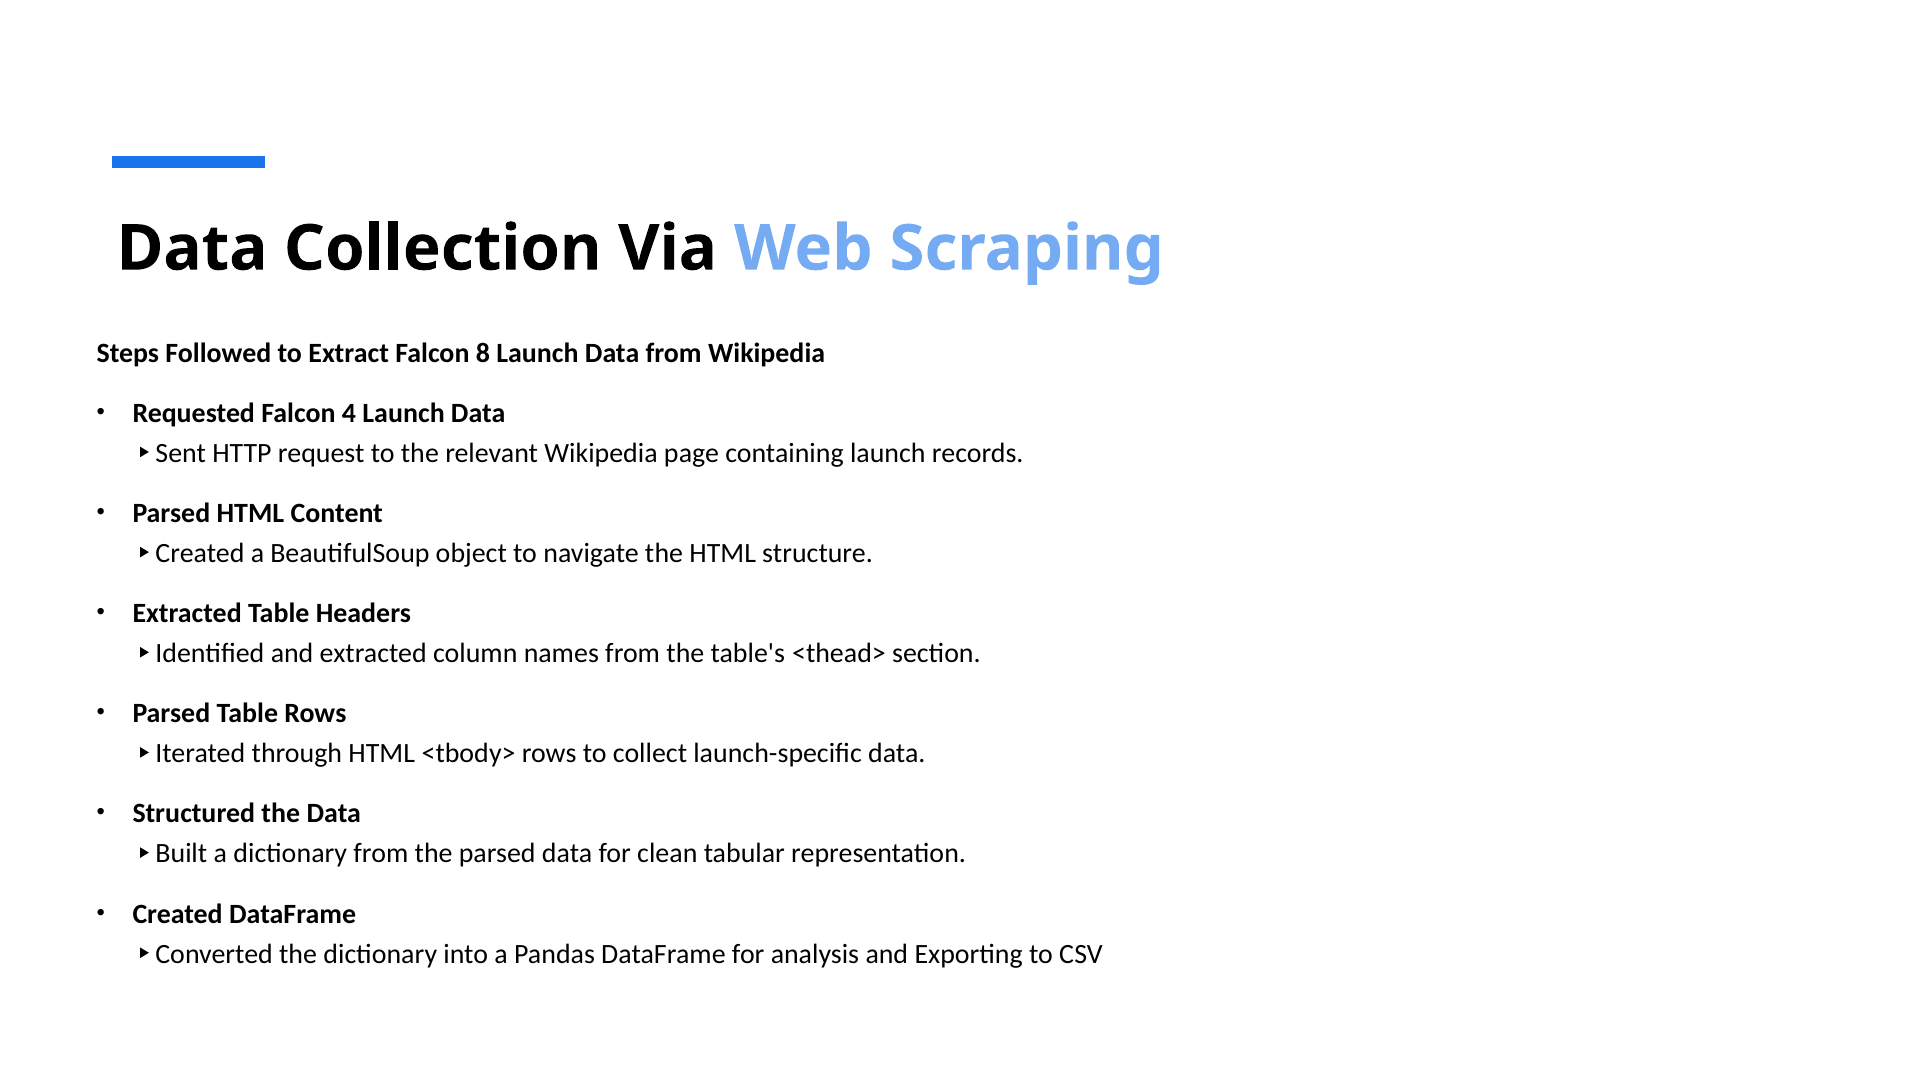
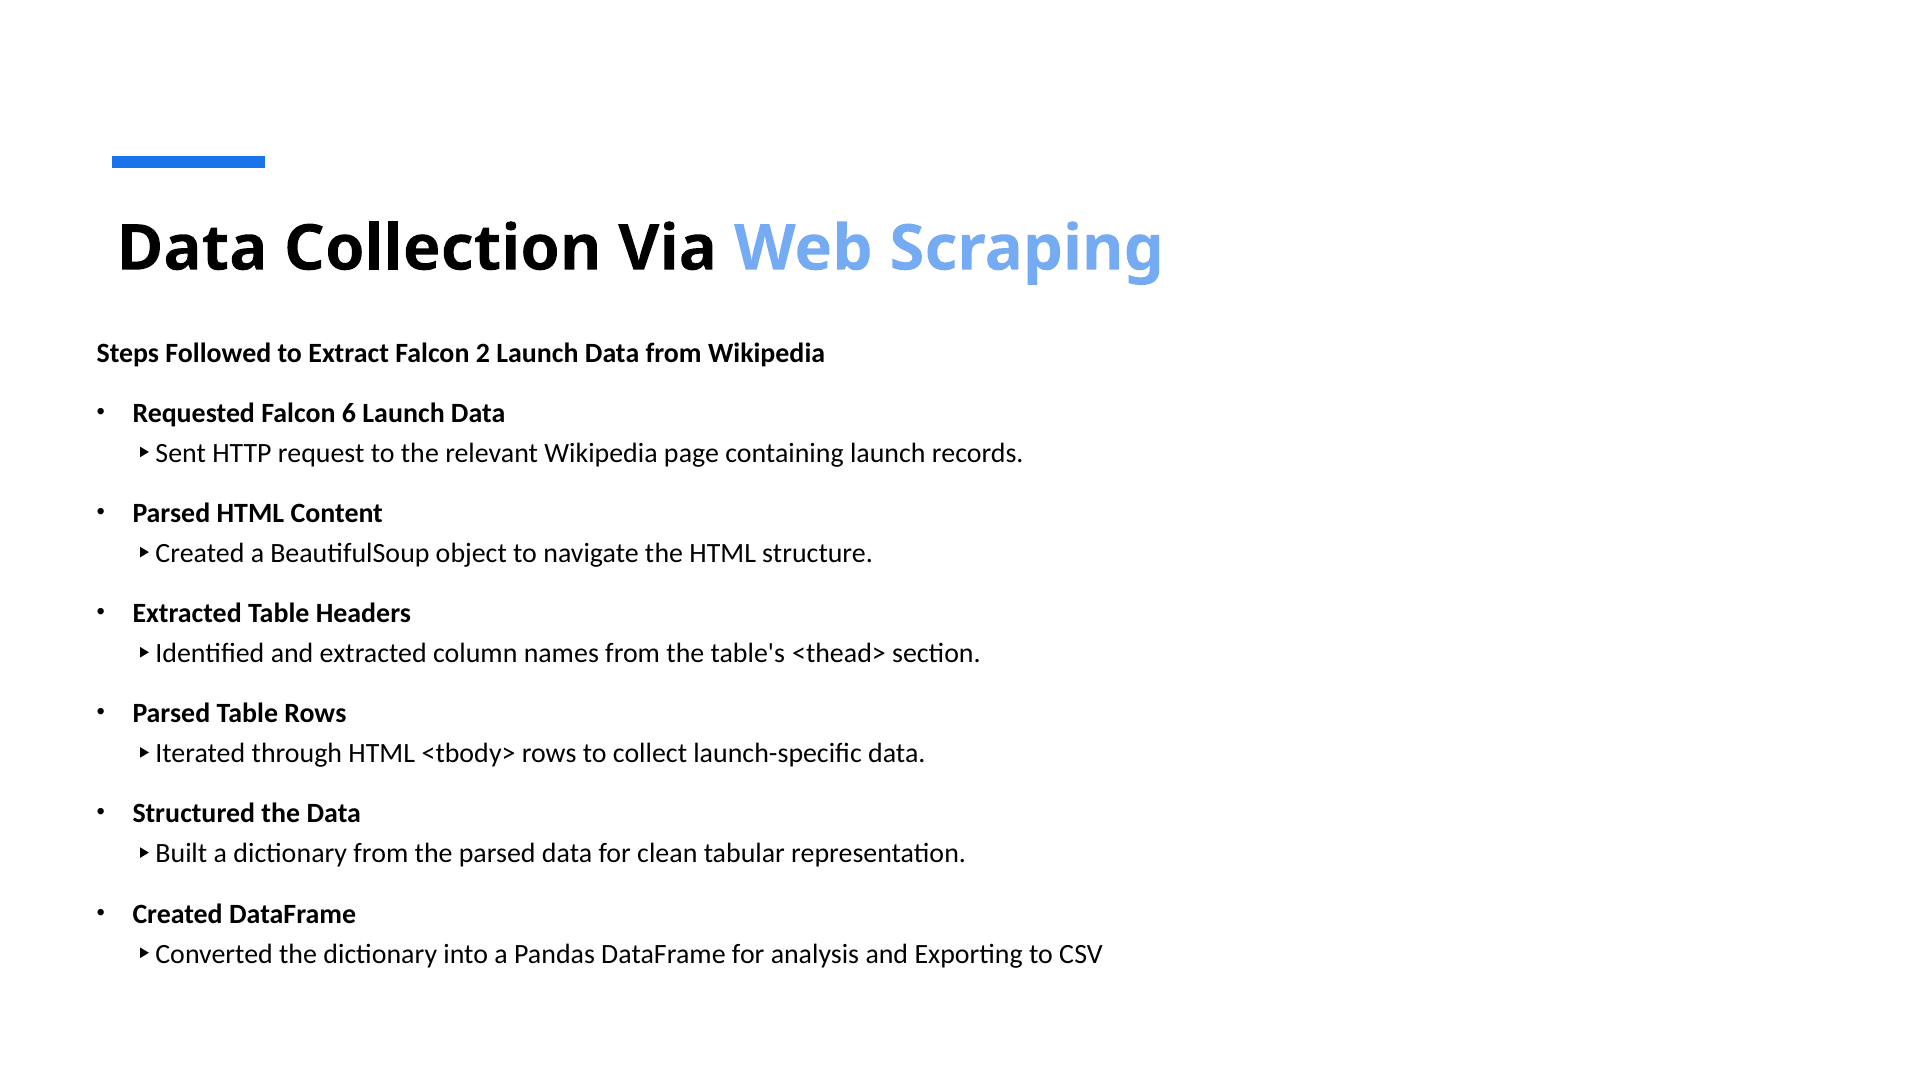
8: 8 -> 2
4: 4 -> 6
